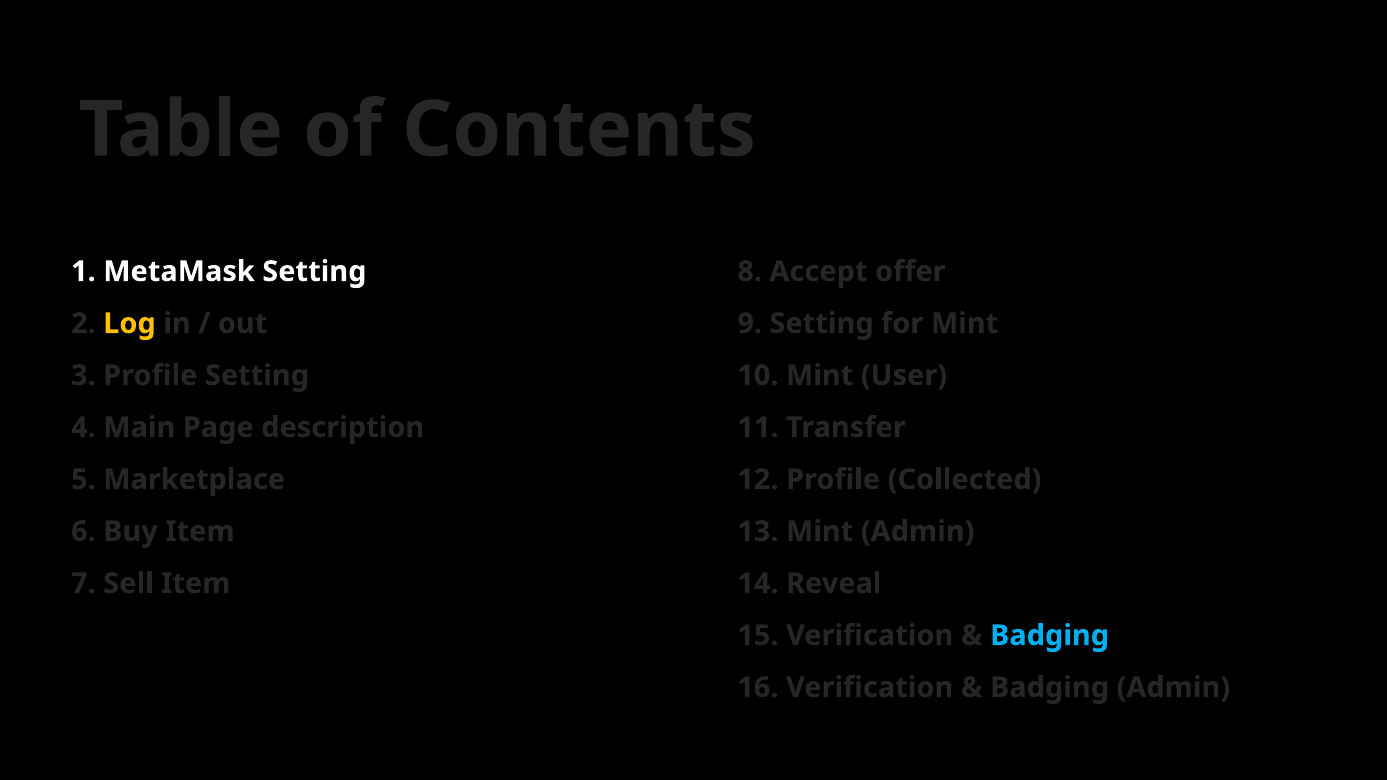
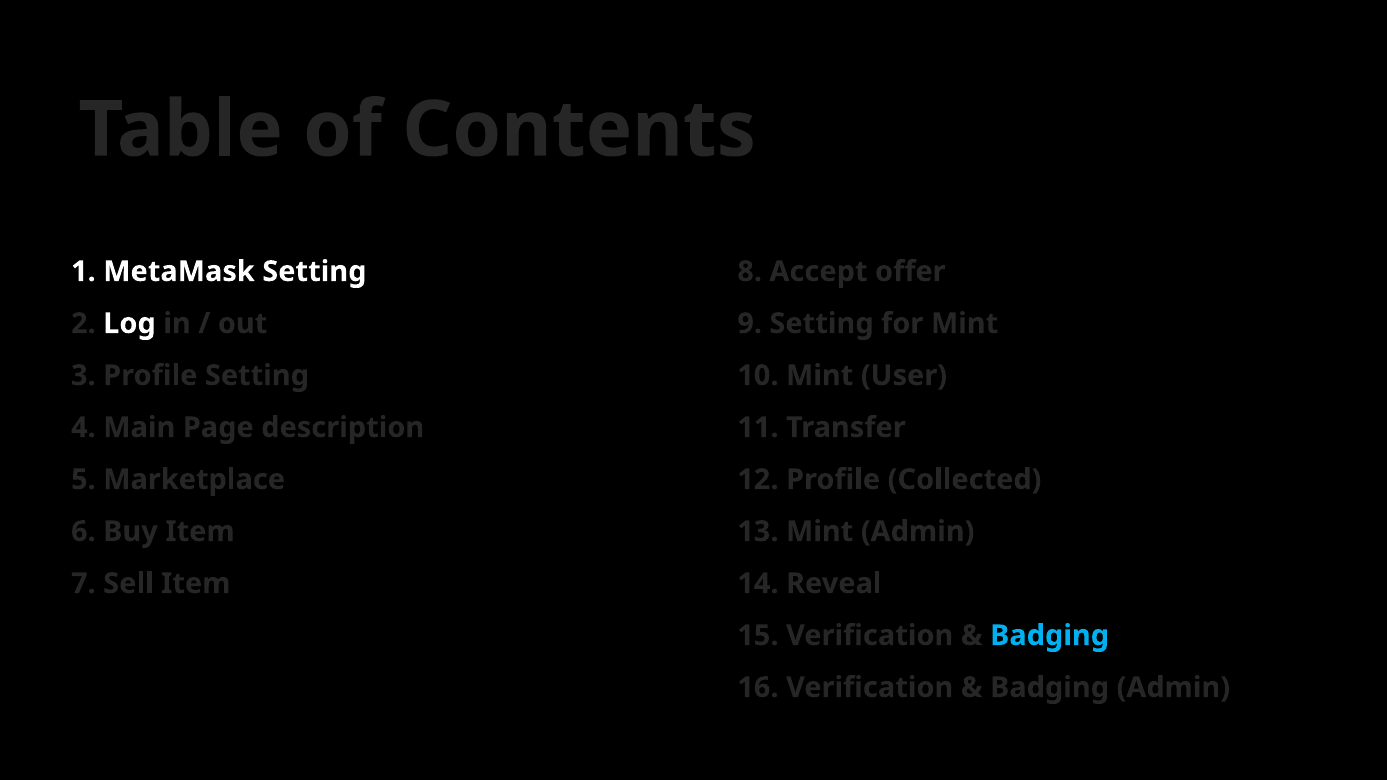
Log colour: yellow -> white
